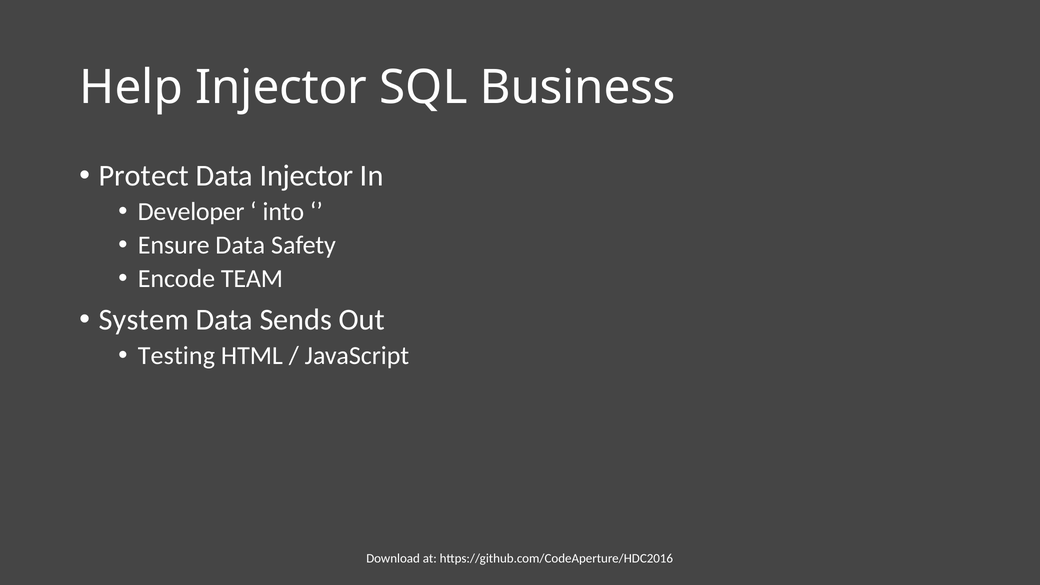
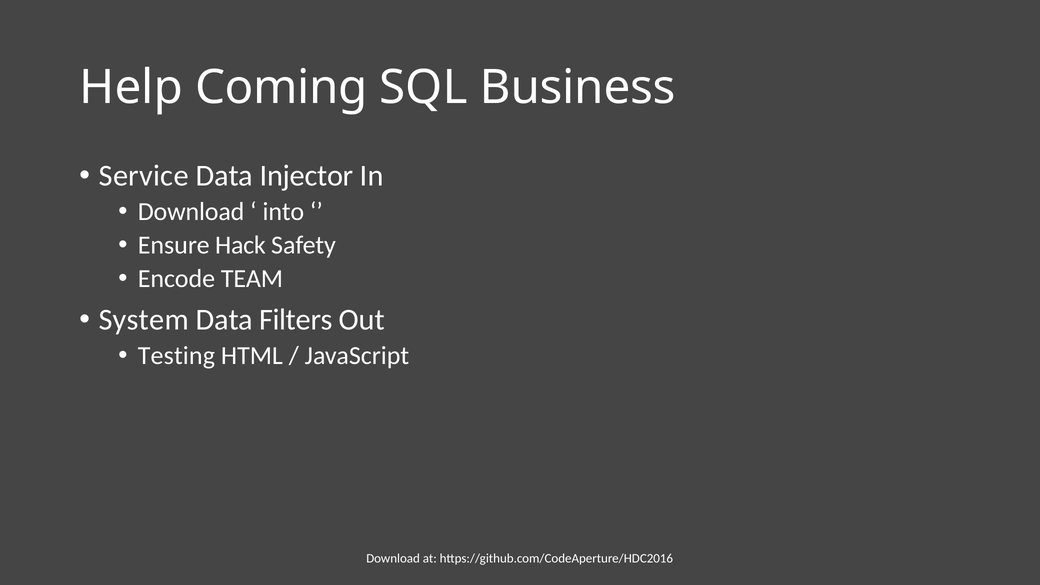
Help Injector: Injector -> Coming
Protect: Protect -> Service
Developer at (191, 212): Developer -> Download
Ensure Data: Data -> Hack
Sends: Sends -> Filters
